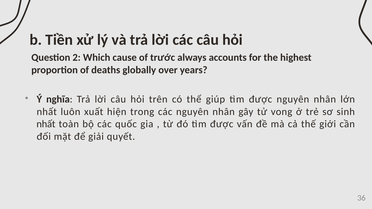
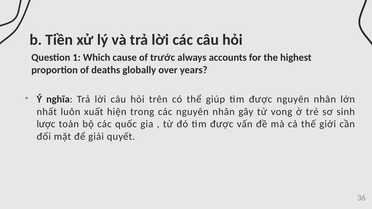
2: 2 -> 1
nhất at (46, 124): nhất -> lược
